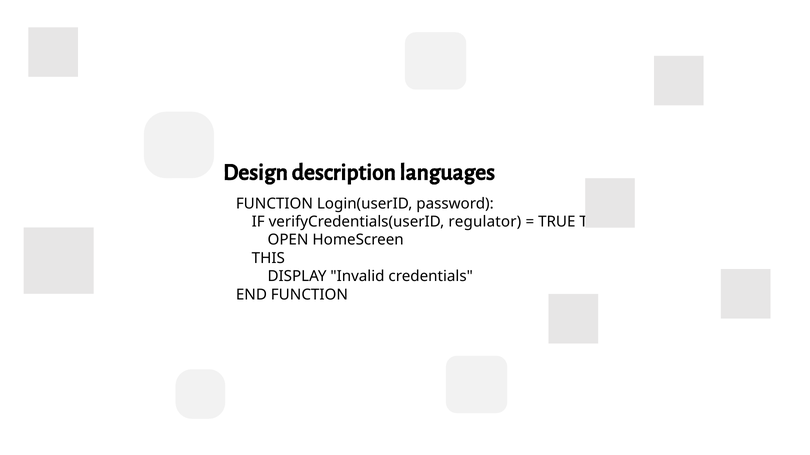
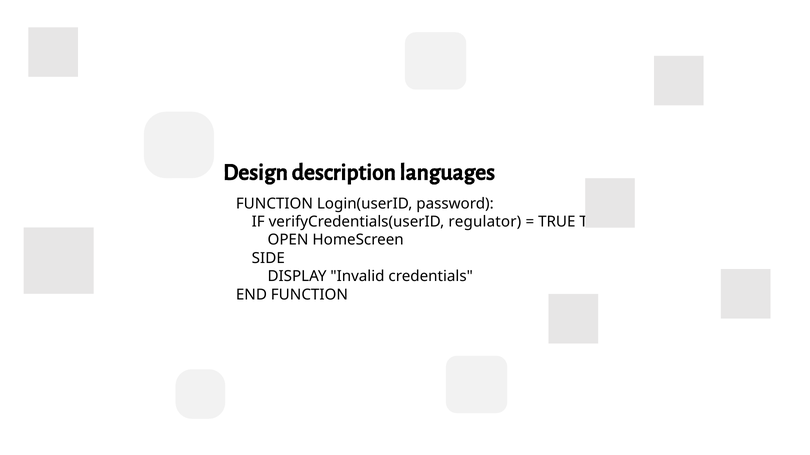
THIS: THIS -> SIDE
